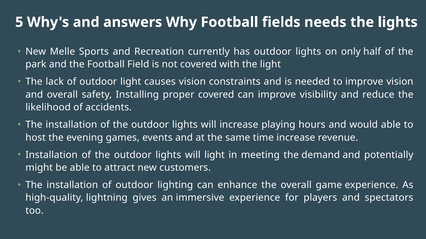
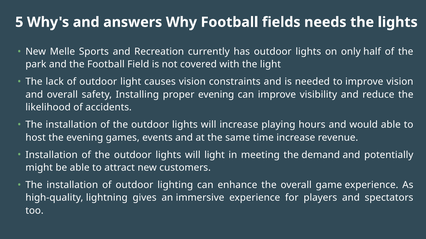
proper covered: covered -> evening
